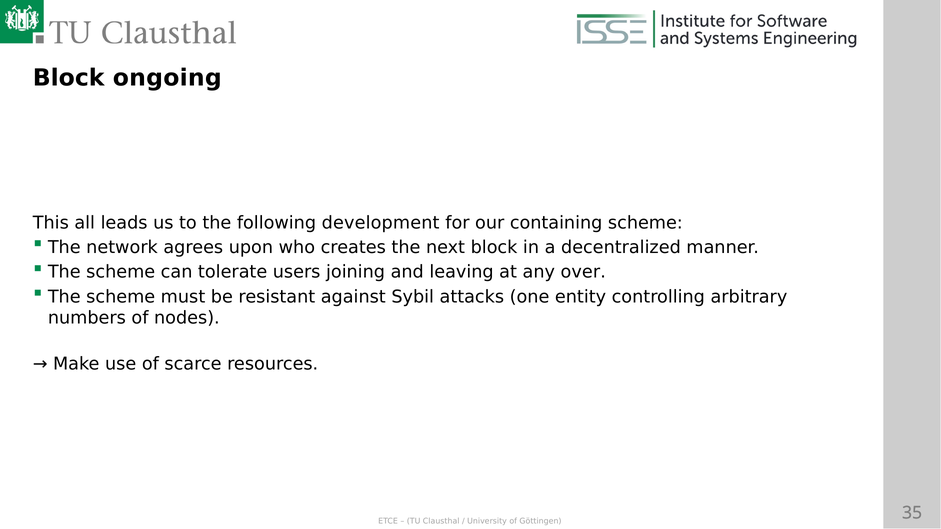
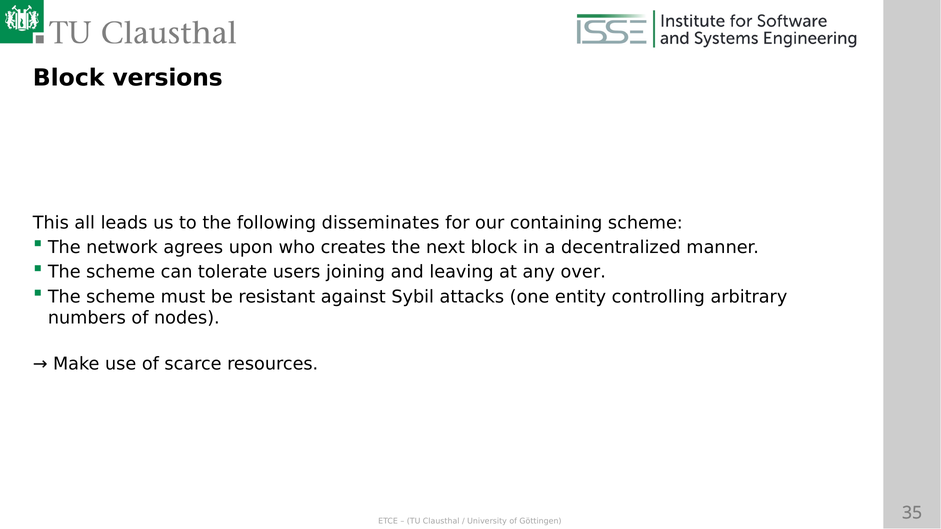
ongoing: ongoing -> versions
development: development -> disseminates
